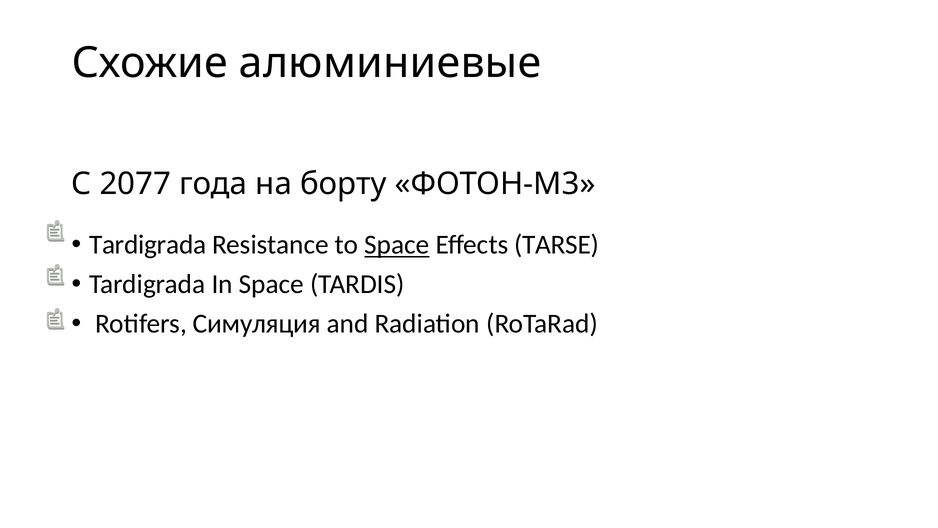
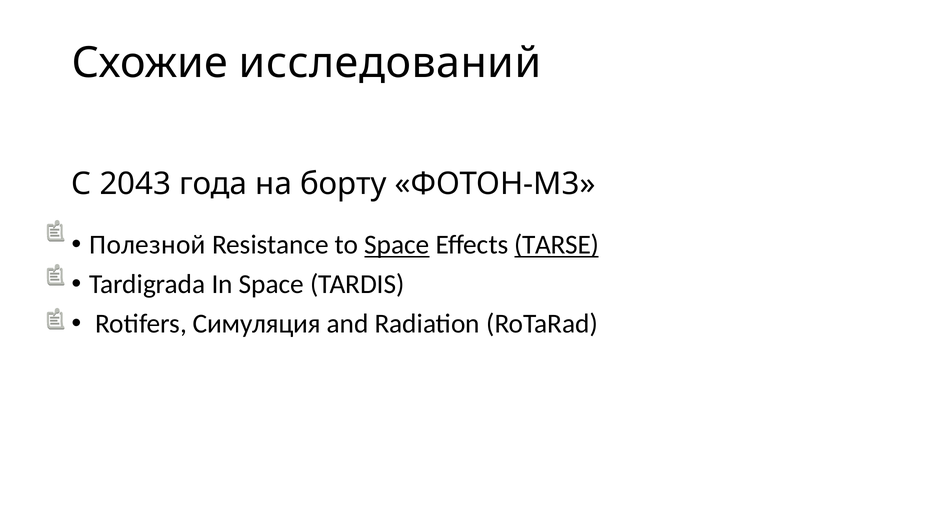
алюминиевые: алюминиевые -> исследований
2077: 2077 -> 2043
Tardigrada at (148, 245): Tardigrada -> Полезной
TARSE underline: none -> present
